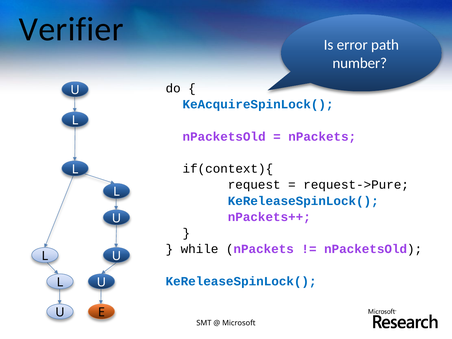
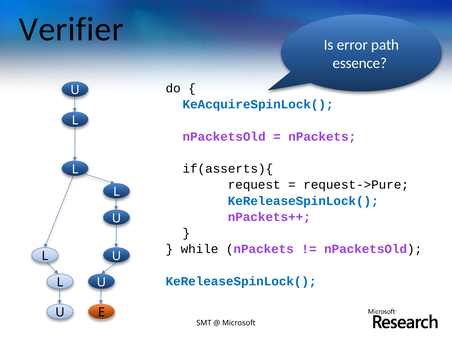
number: number -> essence
if(context){: if(context){ -> if(asserts){
